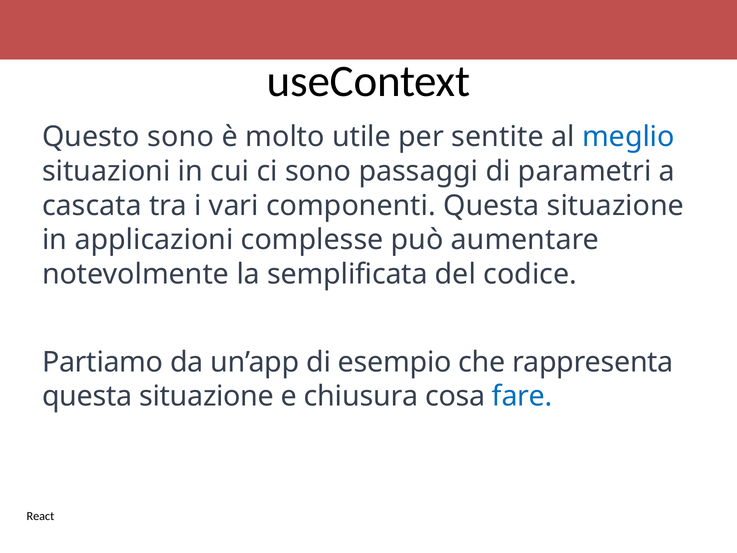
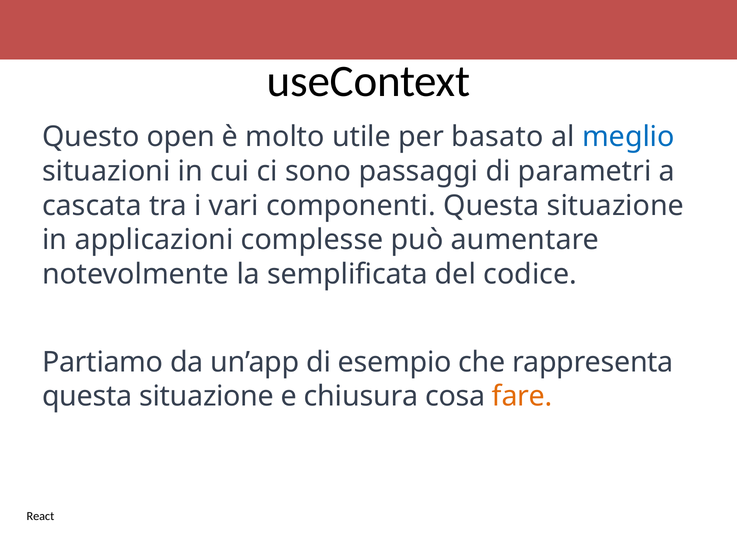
Questo sono: sono -> open
sentite: sentite -> basato
fare colour: blue -> orange
